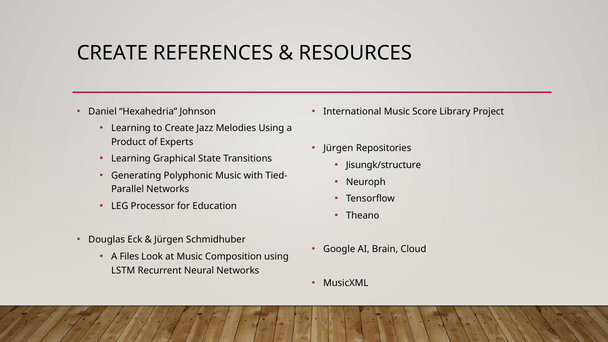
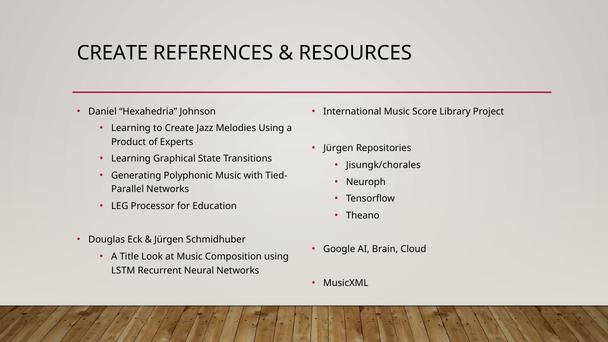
Jisungk/structure: Jisungk/structure -> Jisungk/chorales
Files: Files -> Title
